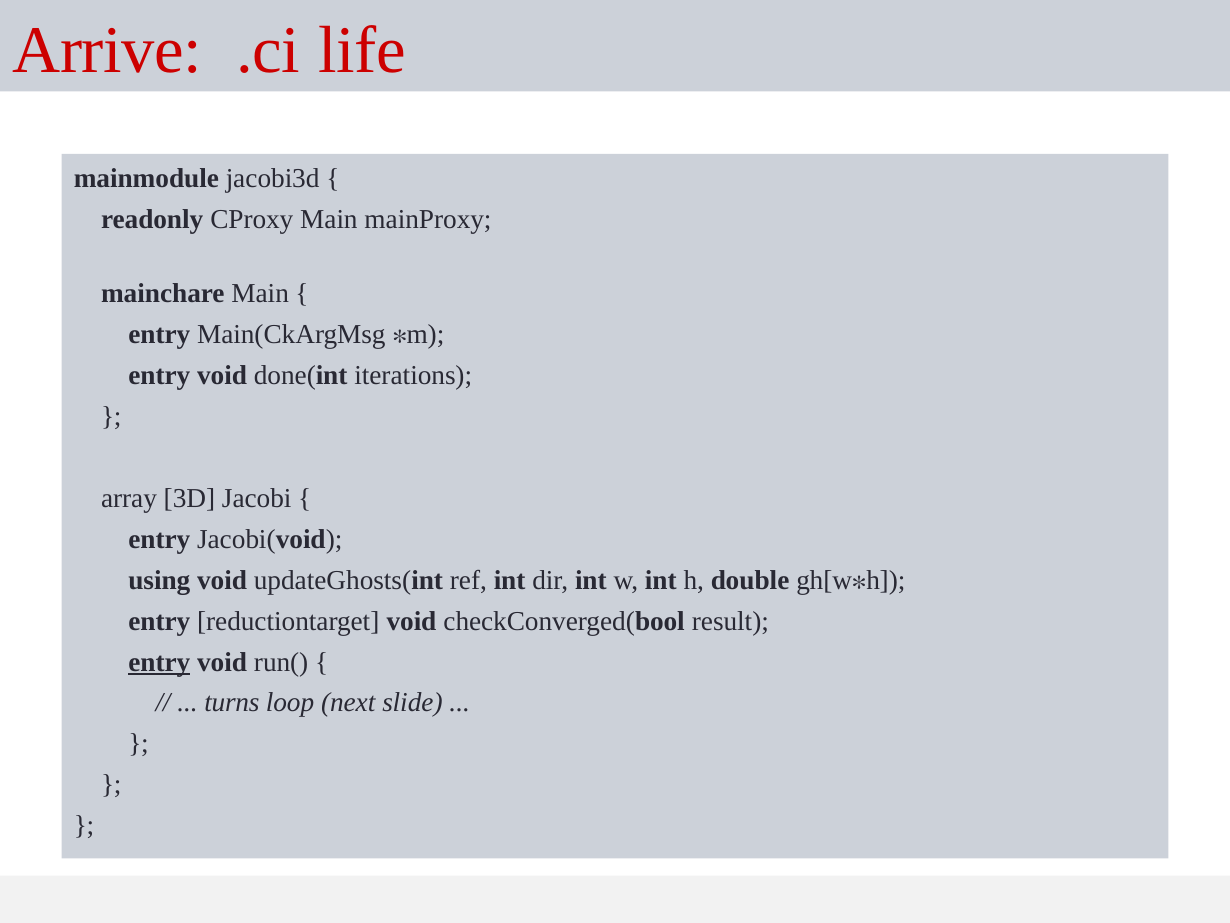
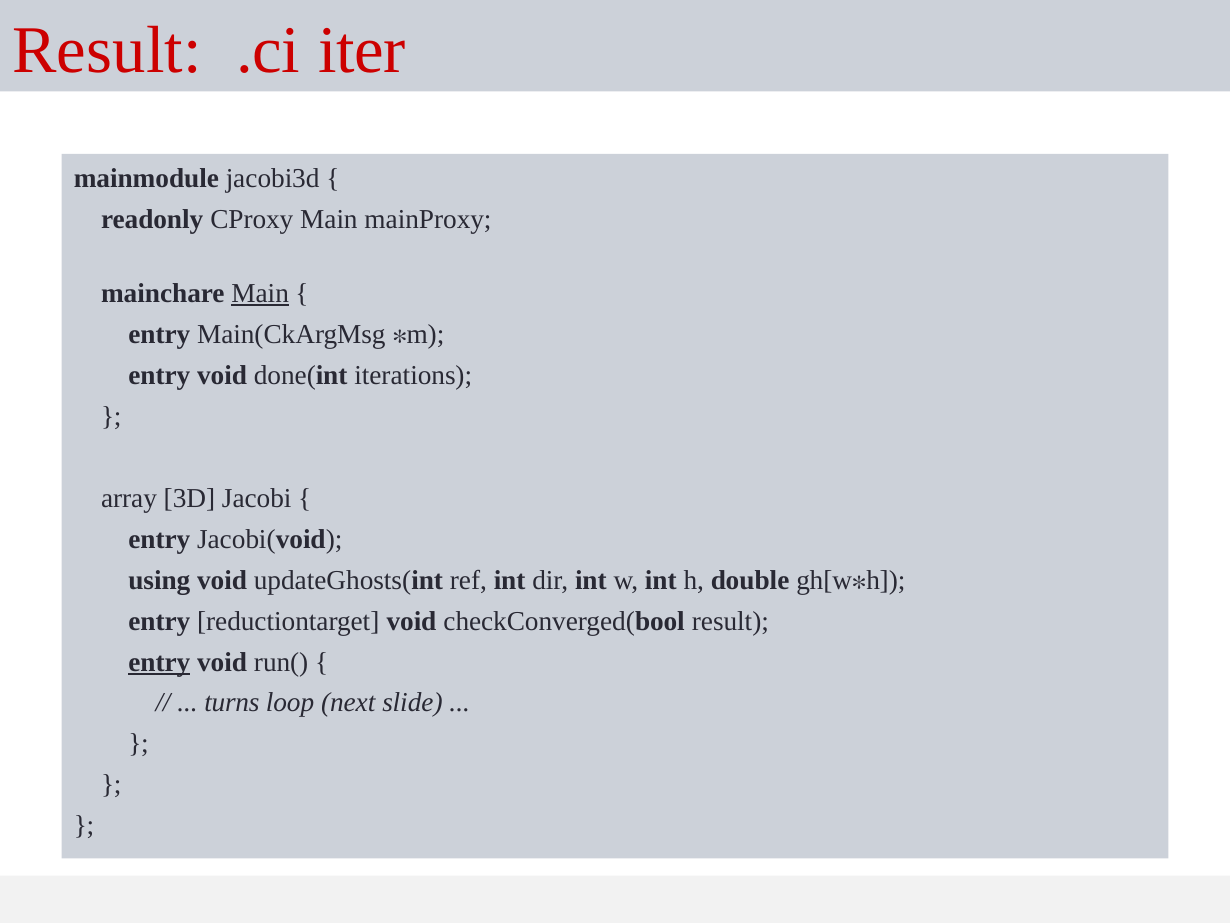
Arrive at (107, 51): Arrive -> Result
life: life -> iter
Main at (260, 293) underline: none -> present
